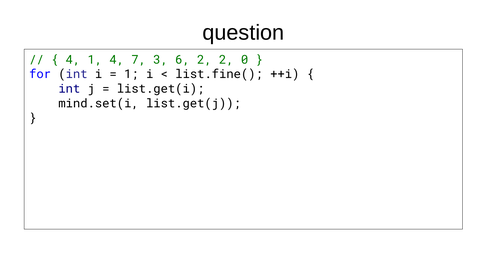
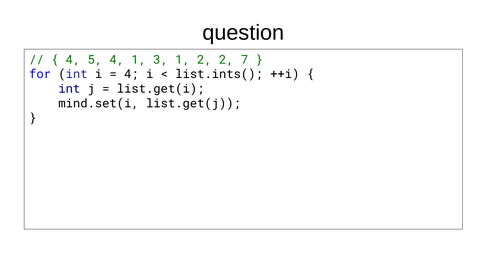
4 1: 1 -> 5
4 7: 7 -> 1
3 6: 6 -> 1
0: 0 -> 7
1 at (131, 74): 1 -> 4
list.fine(: list.fine( -> list.ints(
